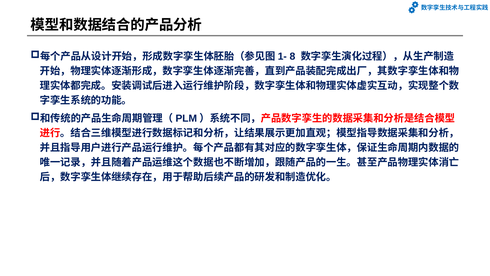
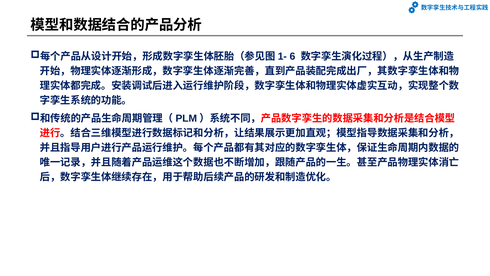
8: 8 -> 6
